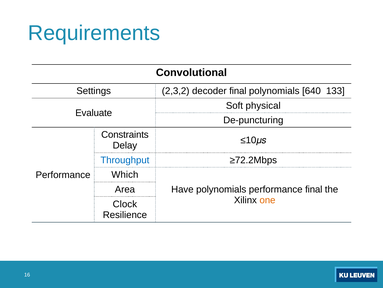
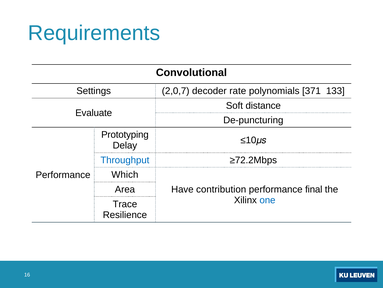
2,3,2: 2,3,2 -> 2,0,7
decoder final: final -> rate
640: 640 -> 371
physical: physical -> distance
Constraints: Constraints -> Prototyping
Have polynomials: polynomials -> contribution
one colour: orange -> blue
Clock: Clock -> Trace
